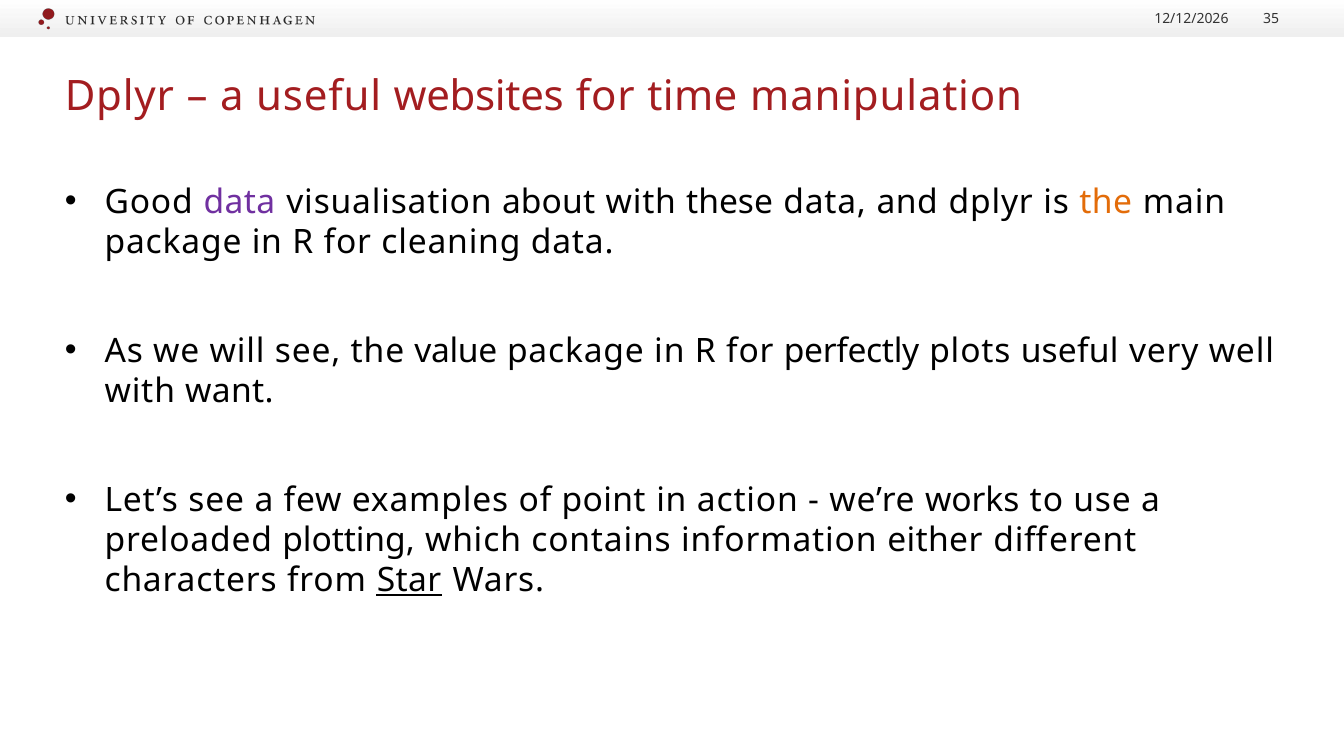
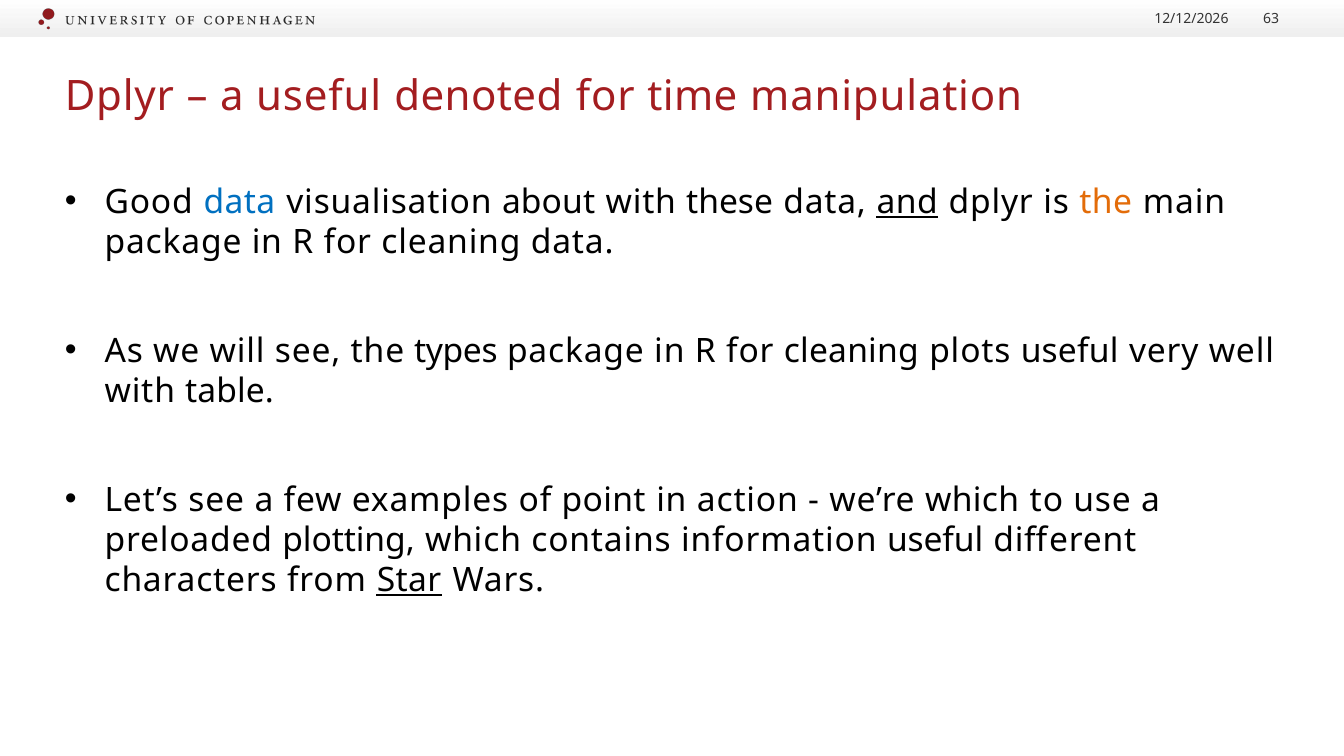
35: 35 -> 63
websites: websites -> denoted
data at (239, 202) colour: purple -> blue
and underline: none -> present
value: value -> types
perfectly at (852, 351): perfectly -> cleaning
want: want -> table
we’re works: works -> which
information either: either -> useful
